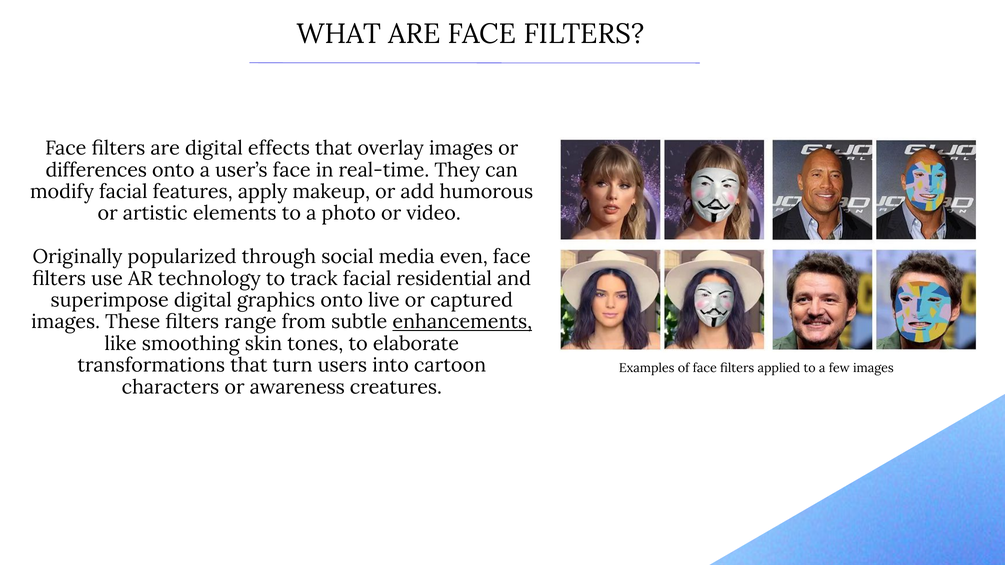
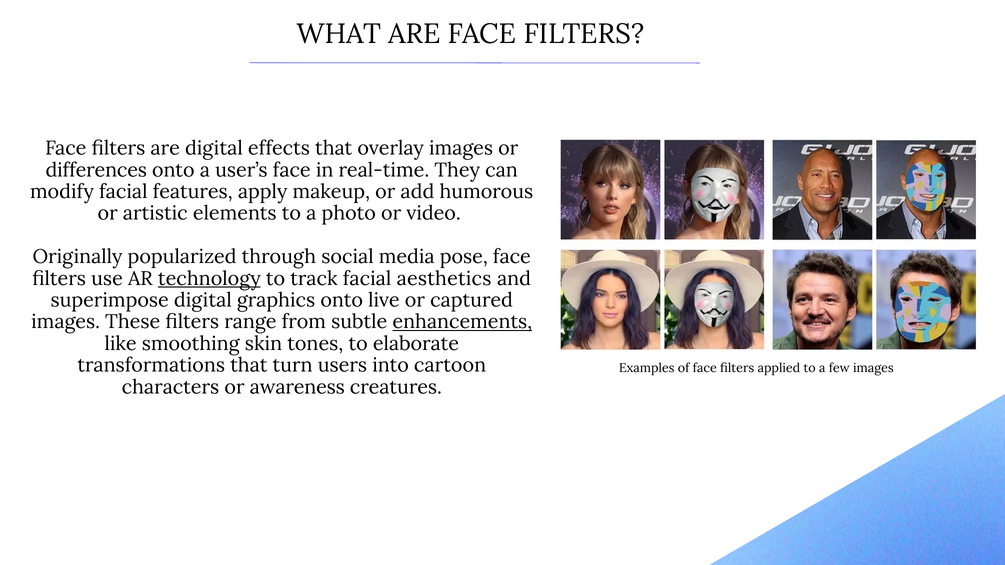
even: even -> pose
technology underline: none -> present
residential: residential -> aesthetics
